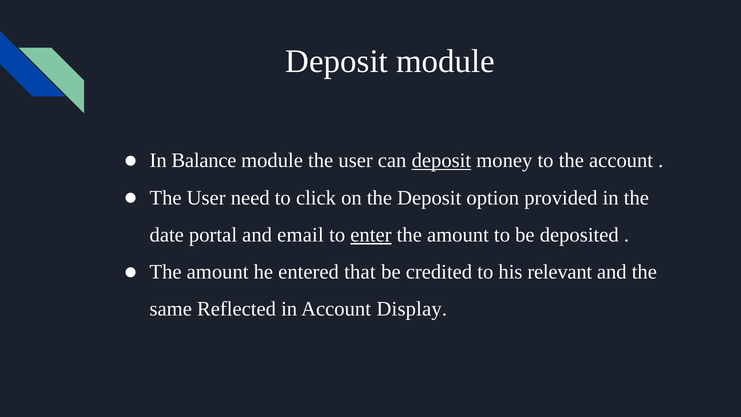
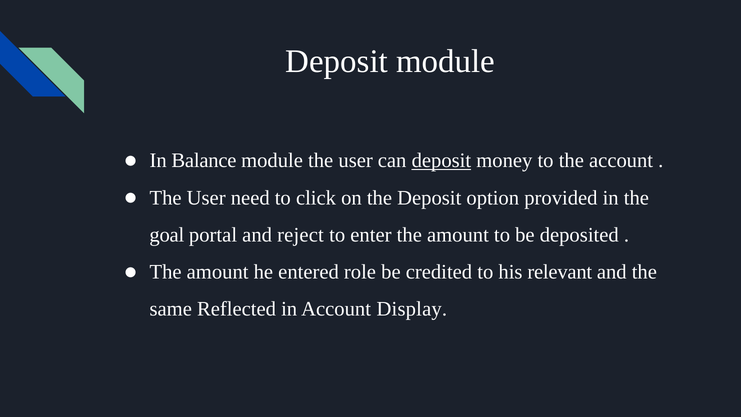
date: date -> goal
email: email -> reject
enter underline: present -> none
that: that -> role
